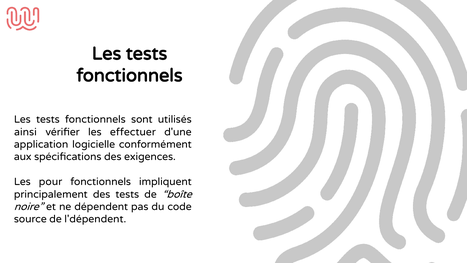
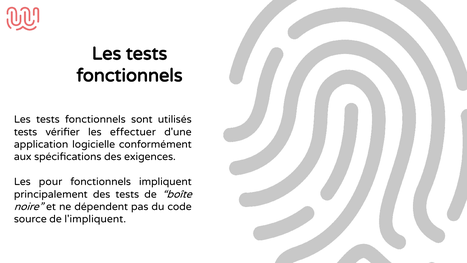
ainsi at (25, 132): ainsi -> tests
l'dépendent: l'dépendent -> l'impliquent
